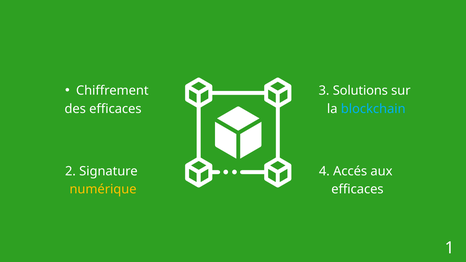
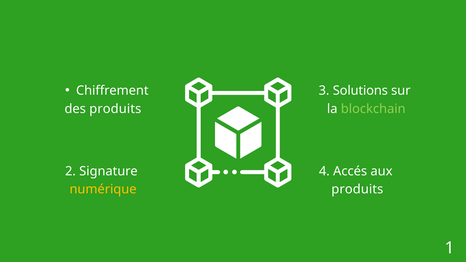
des efficaces: efficaces -> produits
blockchain colour: light blue -> light green
efficaces at (357, 189): efficaces -> produits
